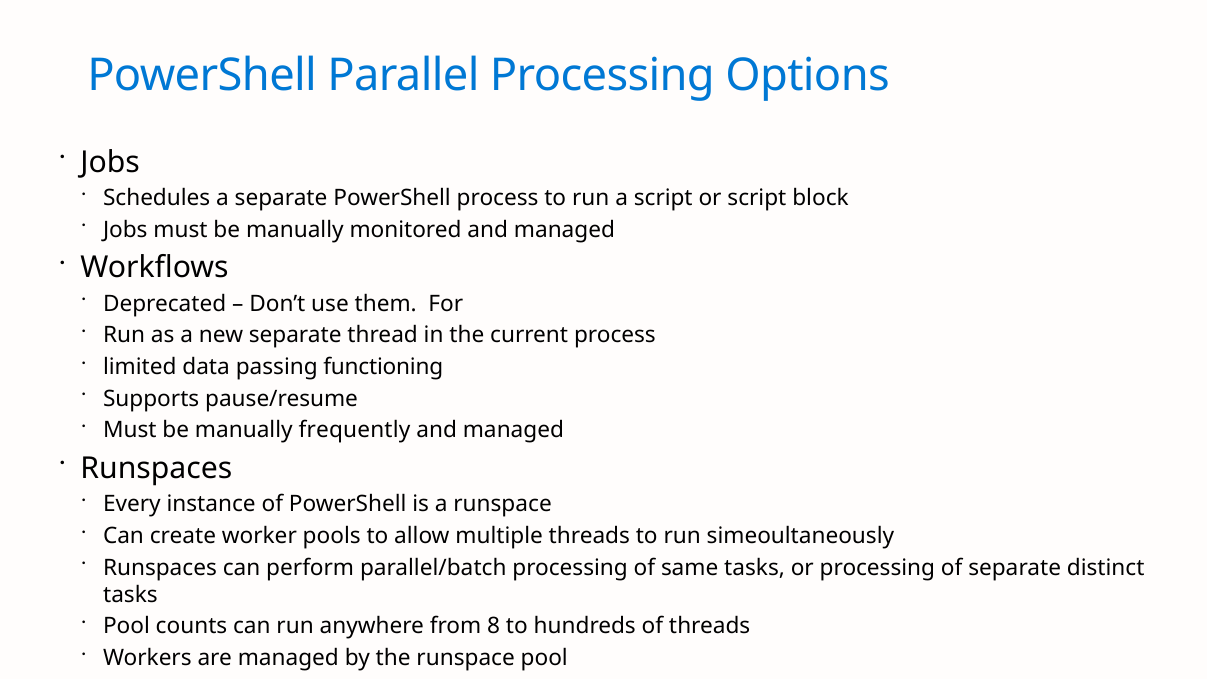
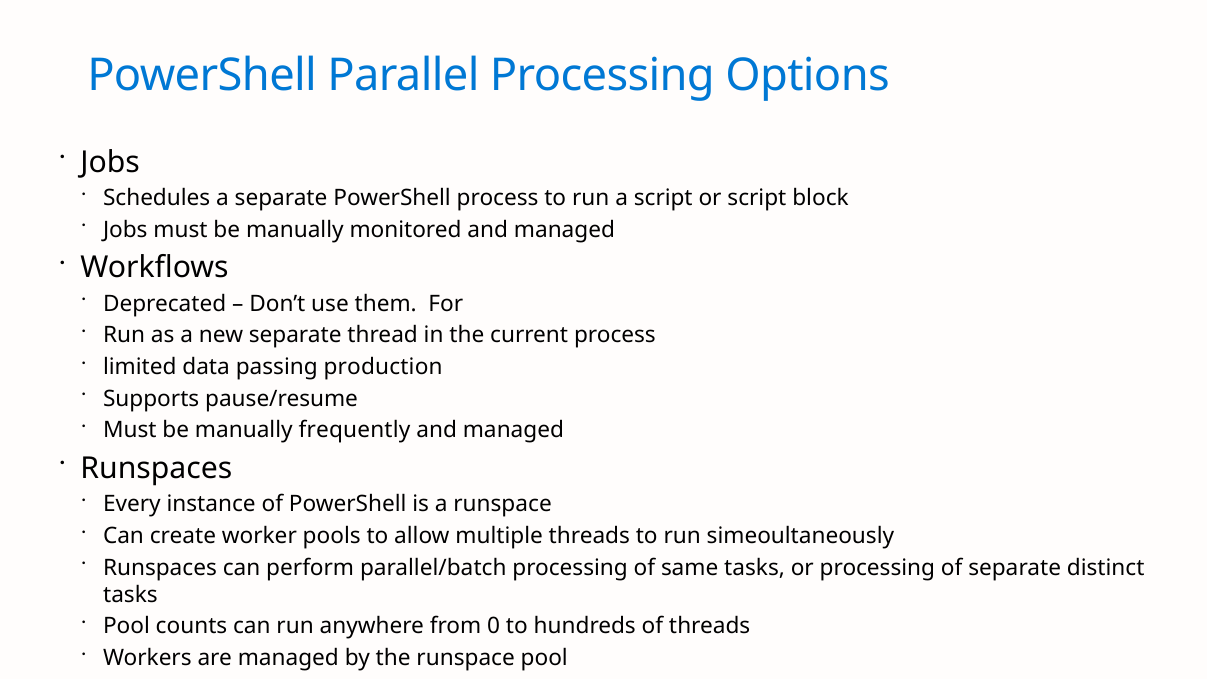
functioning: functioning -> production
8: 8 -> 0
